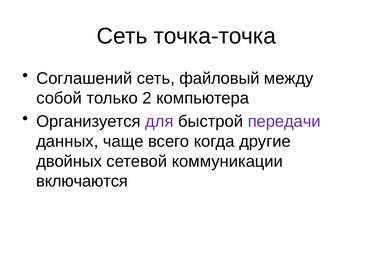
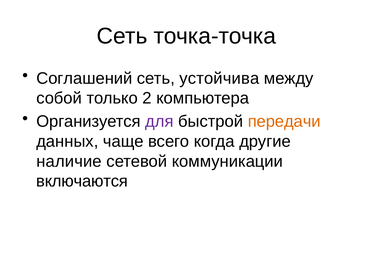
файловый: файловый -> устойчива
передачи colour: purple -> orange
двойных: двойных -> наличие
